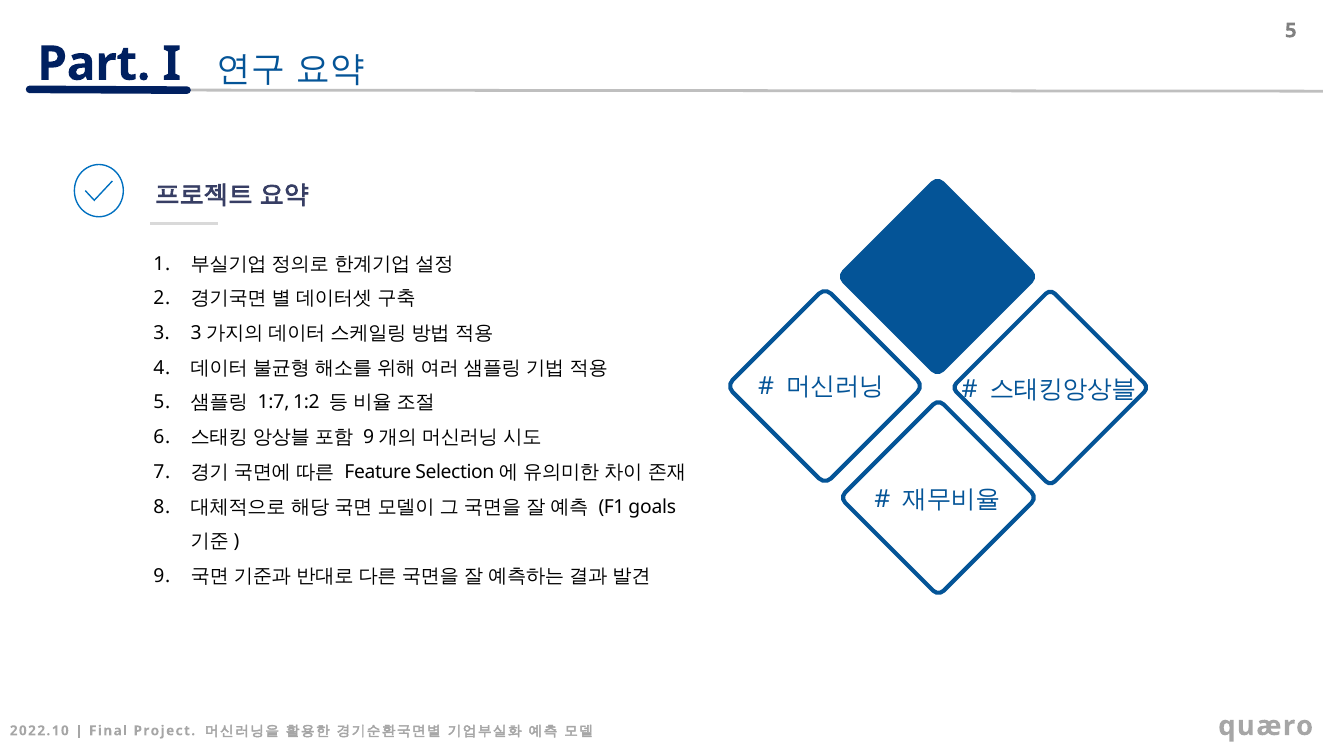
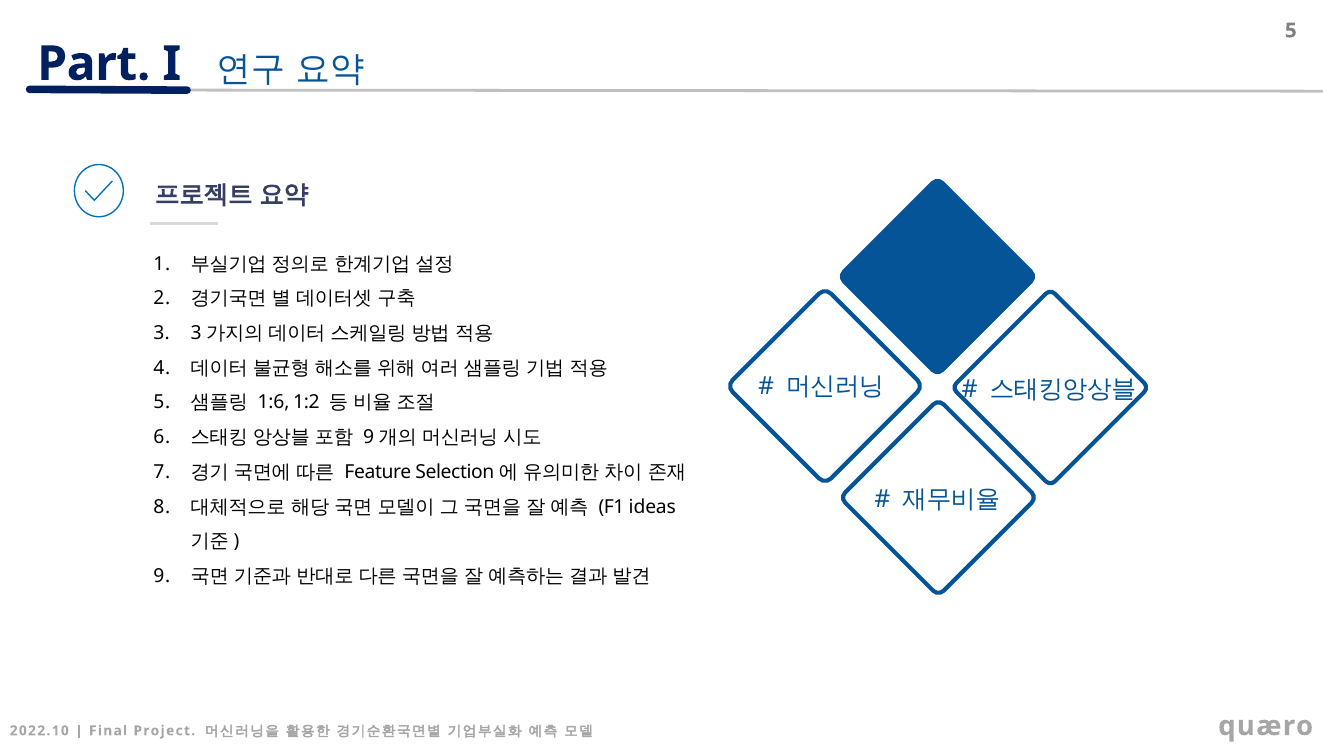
1:7: 1:7 -> 1:6
goals: goals -> ideas
